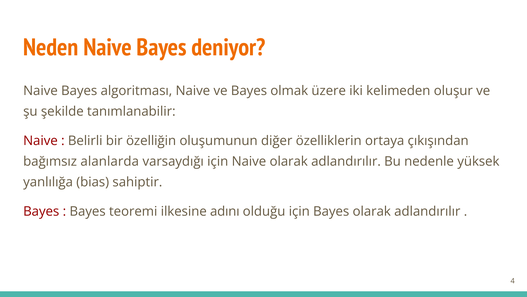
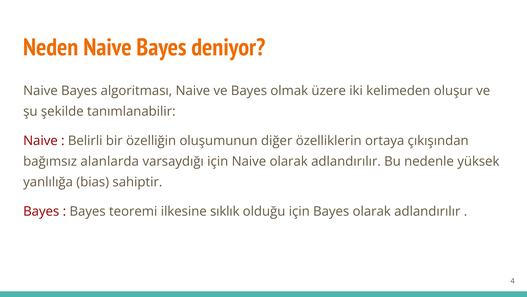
adını: adını -> sıklık
